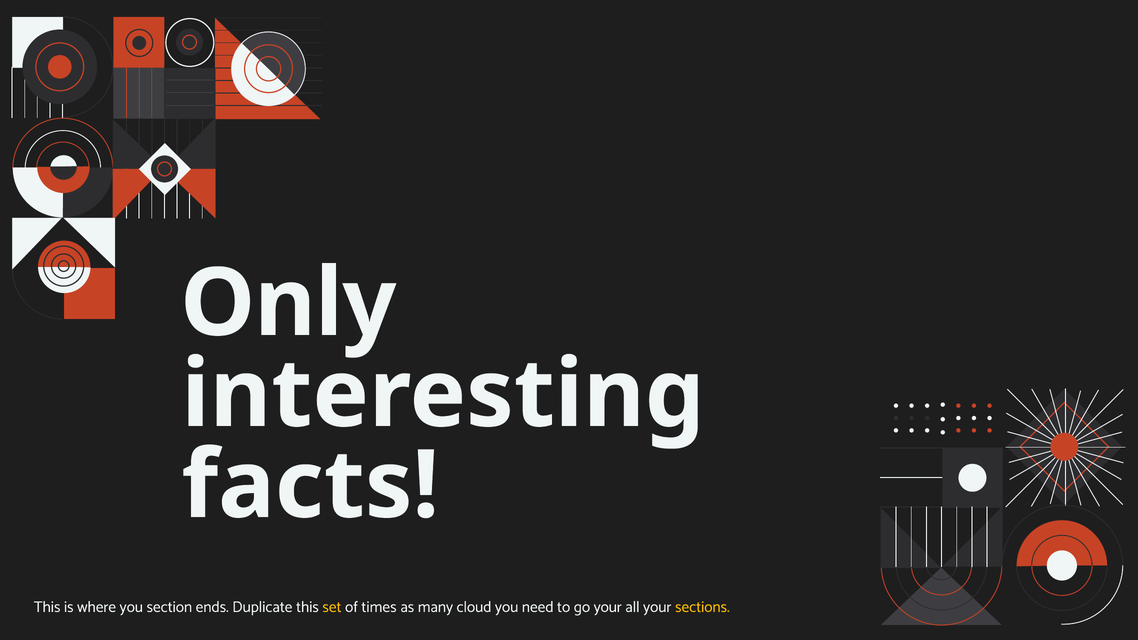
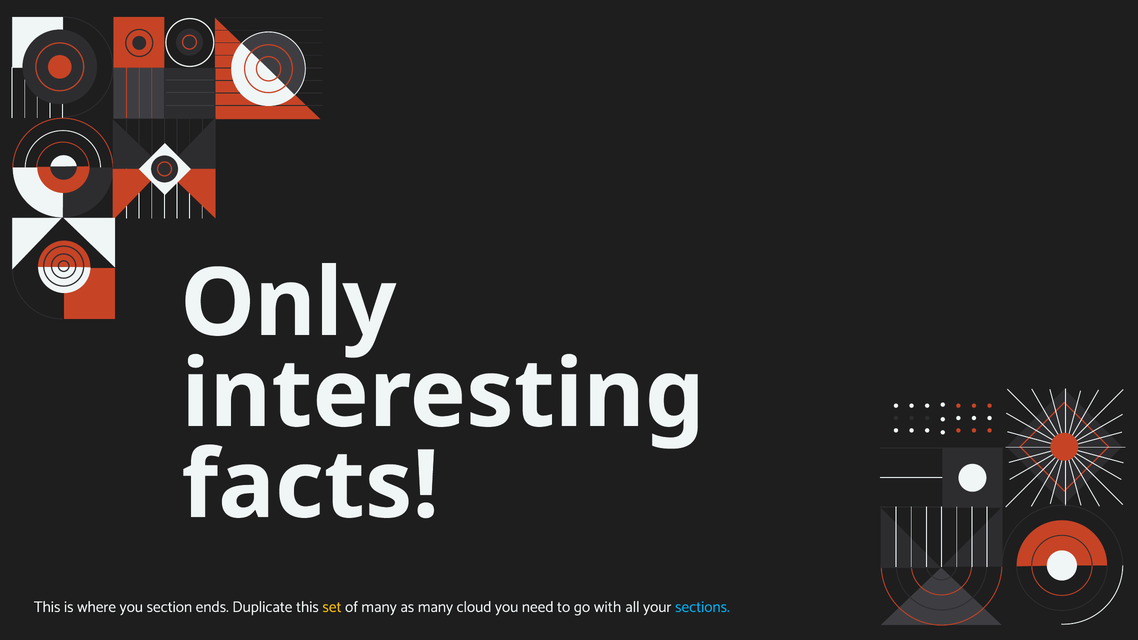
of times: times -> many
go your: your -> with
sections colour: yellow -> light blue
